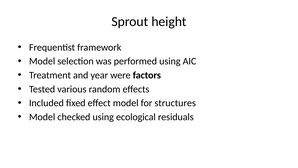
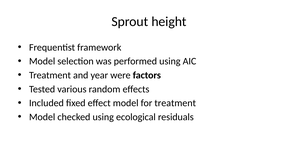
for structures: structures -> treatment
